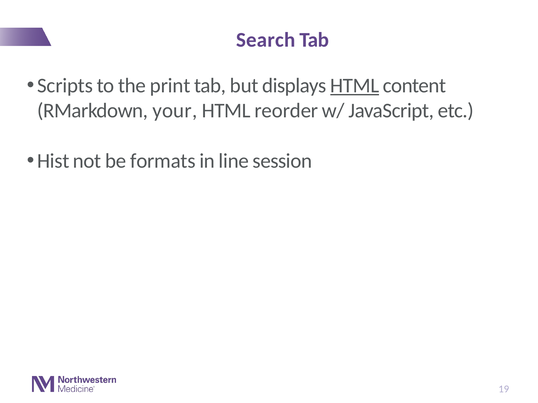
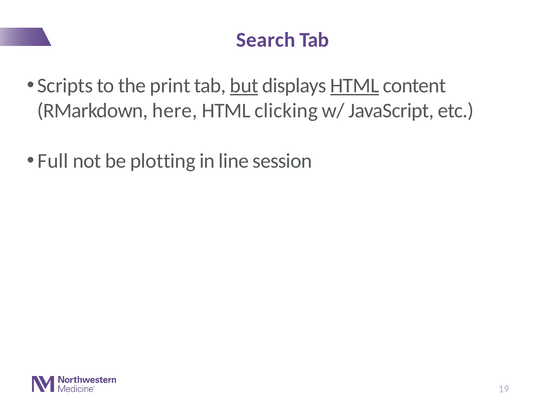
but underline: none -> present
your: your -> here
reorder: reorder -> clicking
Hist: Hist -> Full
formats: formats -> plotting
